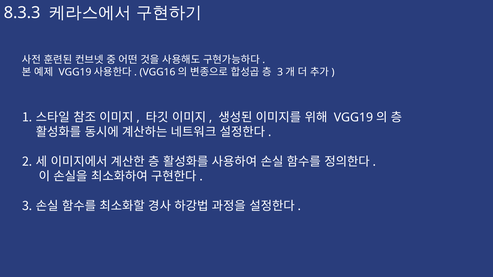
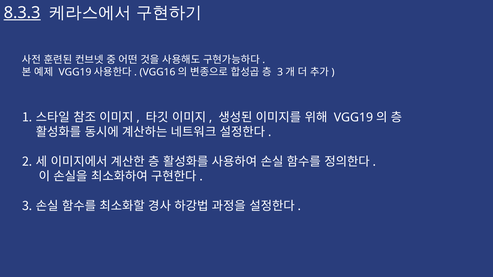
8.3.3 underline: none -> present
